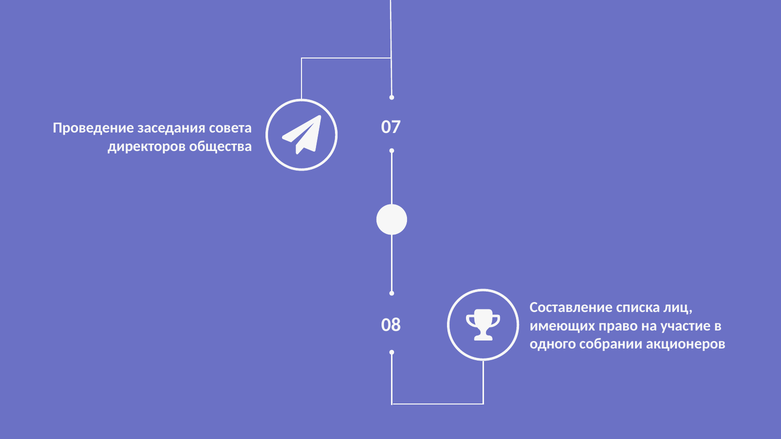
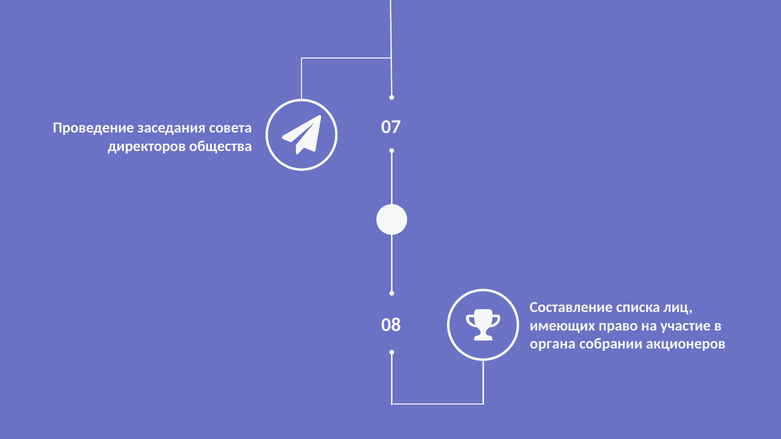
одного: одного -> органа
